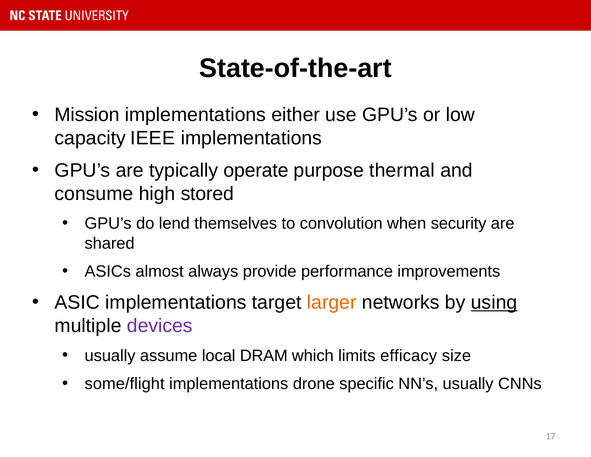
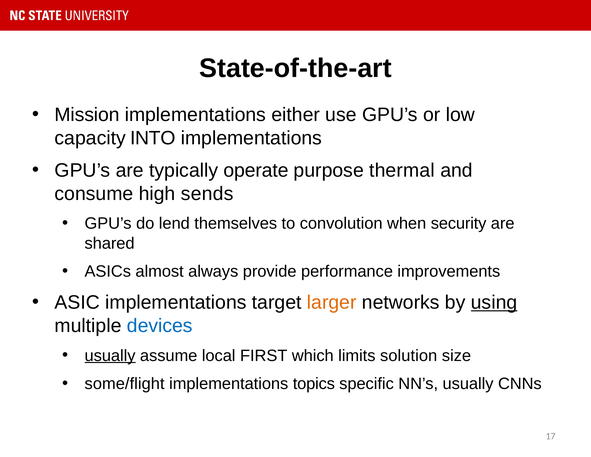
IEEE: IEEE -> INTO
stored: stored -> sends
devices colour: purple -> blue
usually at (110, 355) underline: none -> present
DRAM: DRAM -> FIRST
efficacy: efficacy -> solution
drone: drone -> topics
